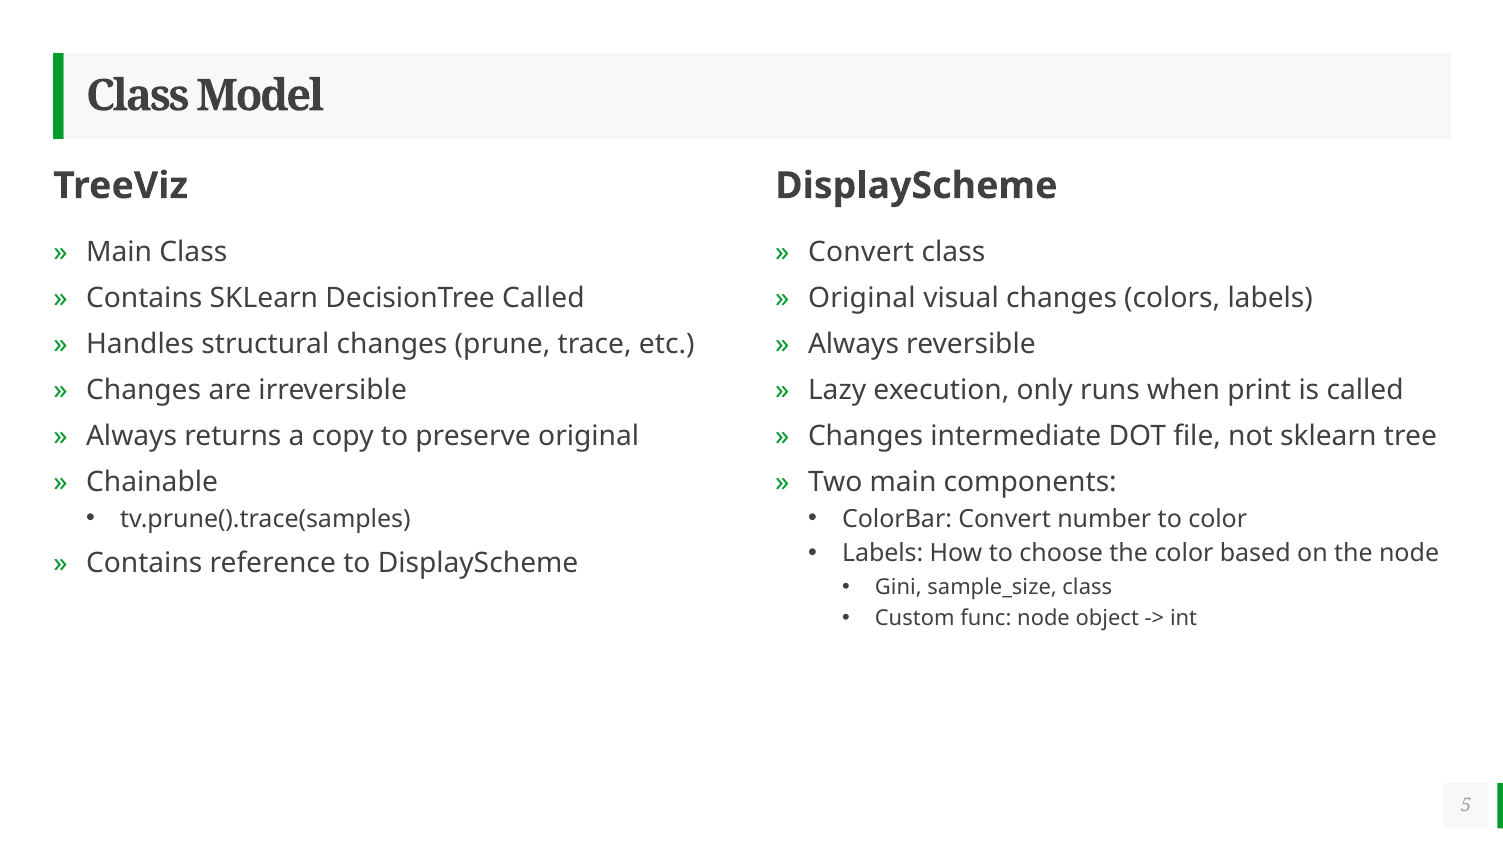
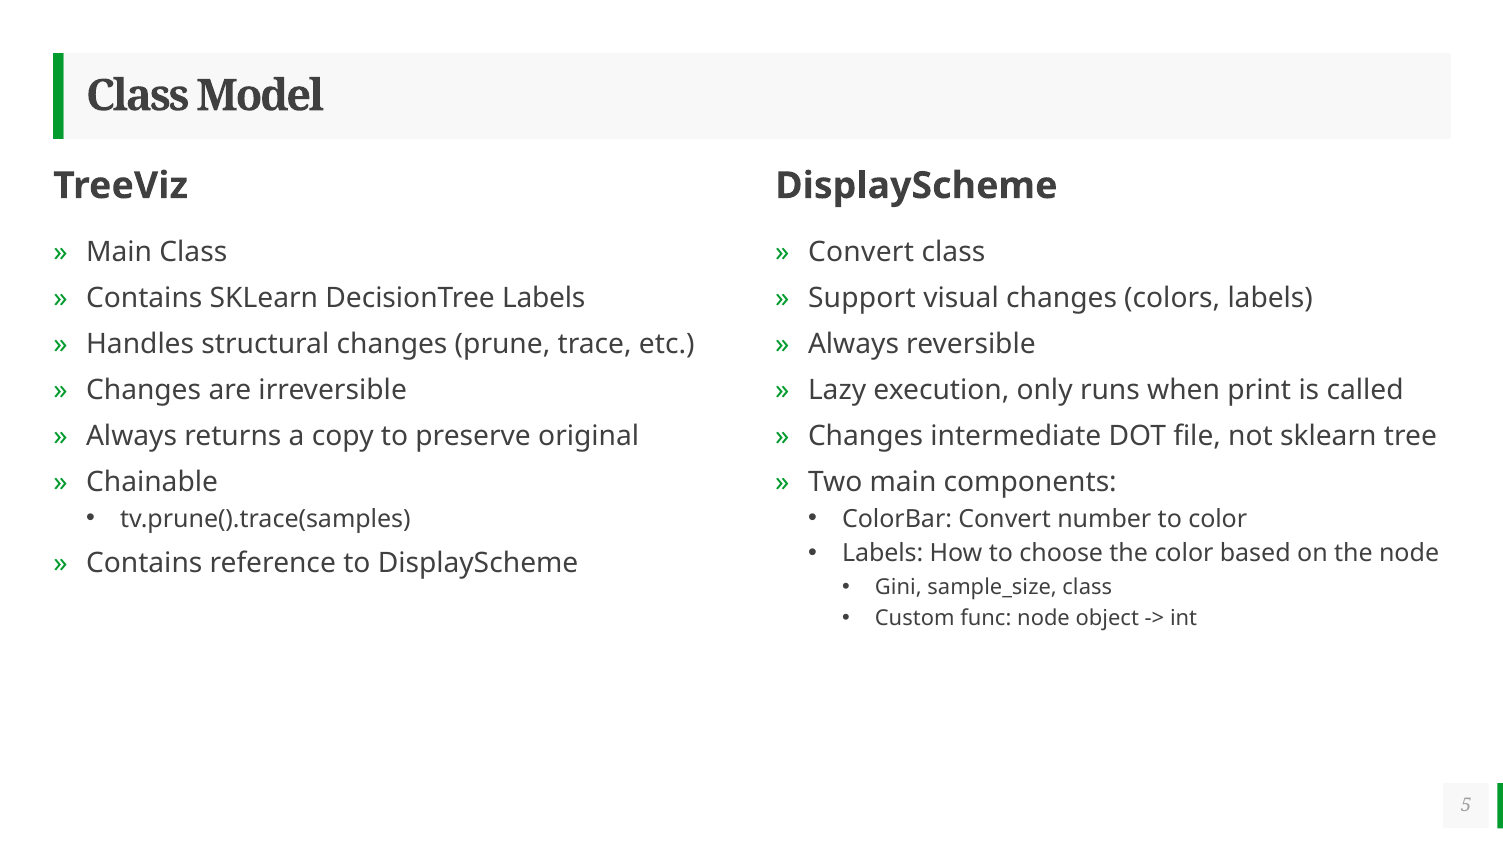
DecisionTree Called: Called -> Labels
Original at (862, 298): Original -> Support
